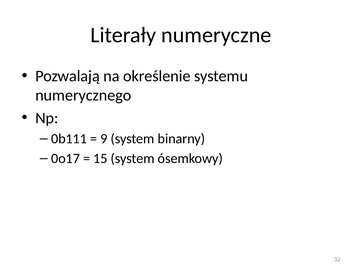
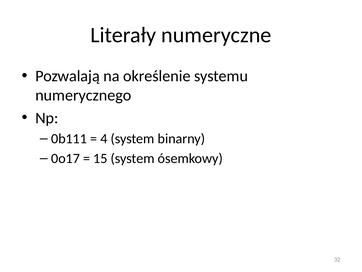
9: 9 -> 4
